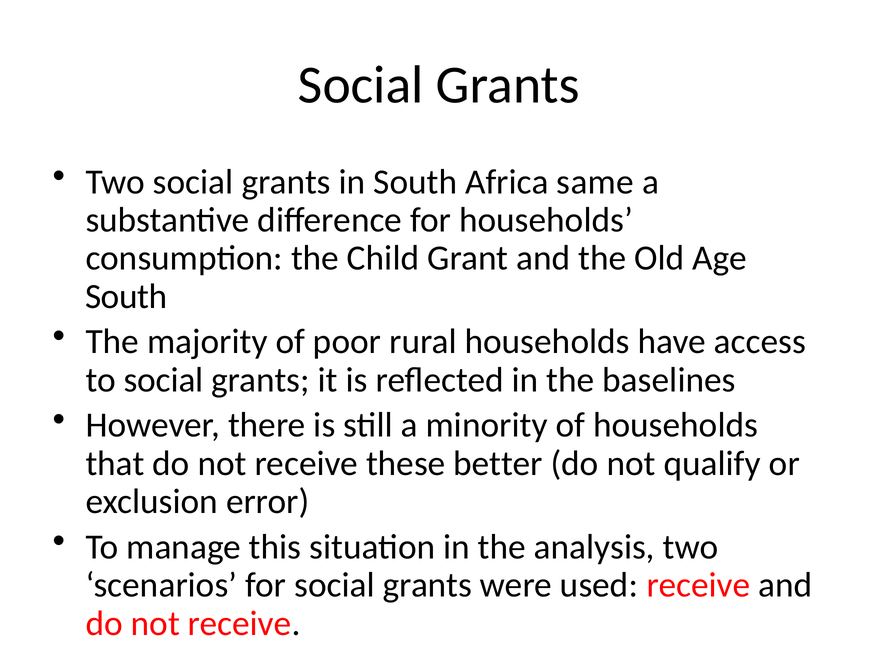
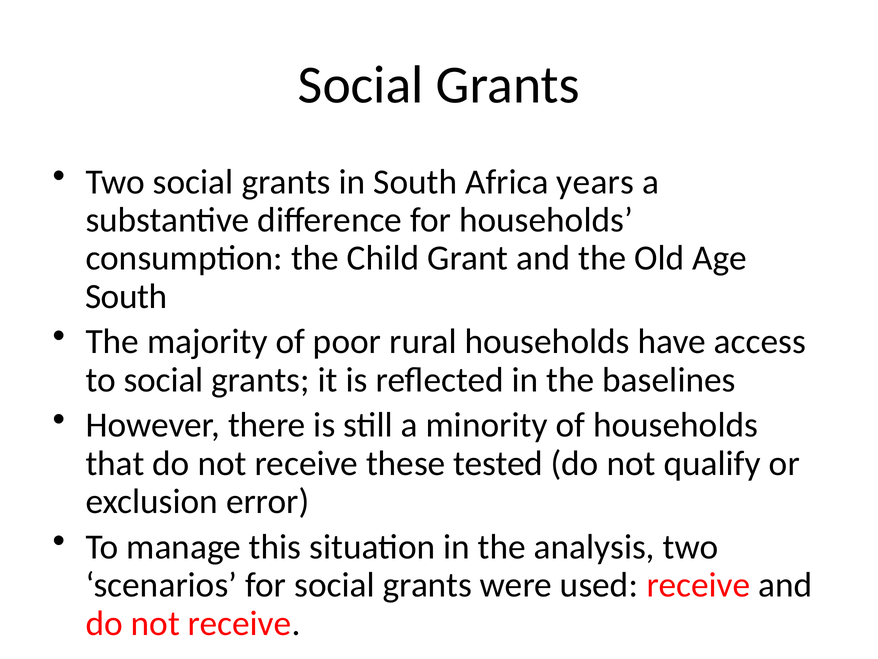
same: same -> years
better: better -> tested
